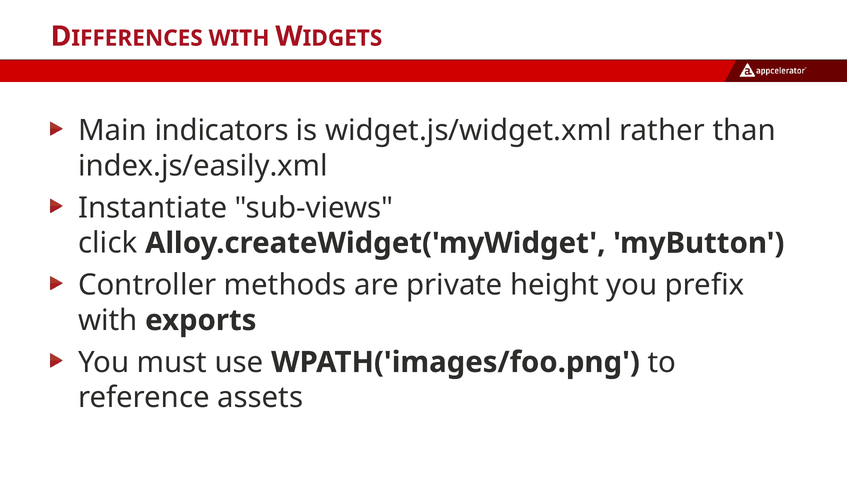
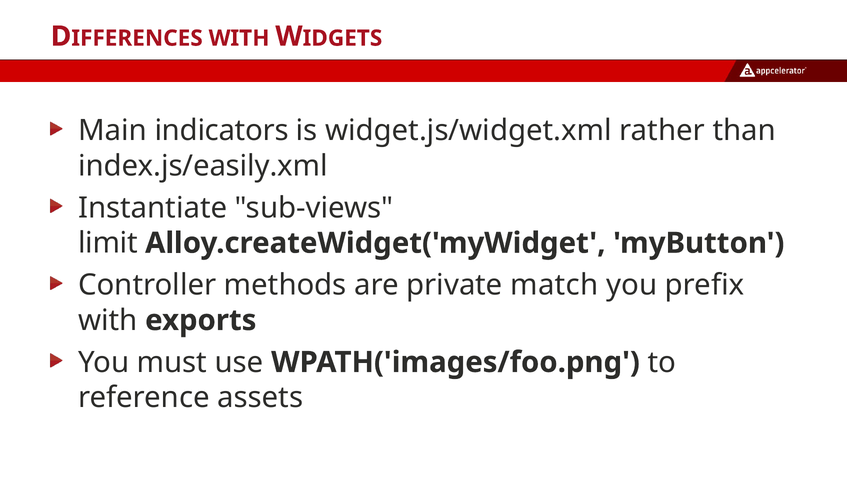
click: click -> limit
height: height -> match
